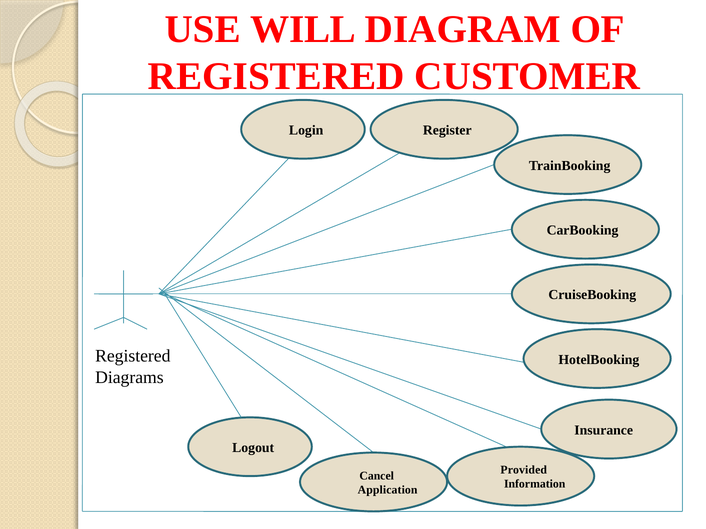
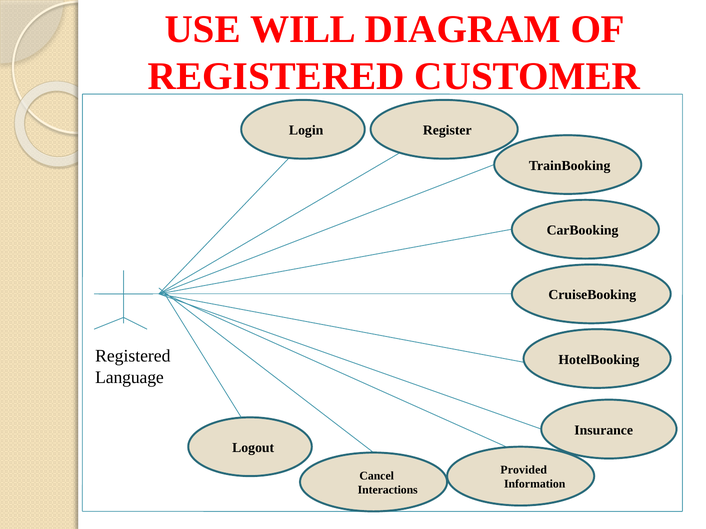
Diagrams: Diagrams -> Language
Application: Application -> Interactions
